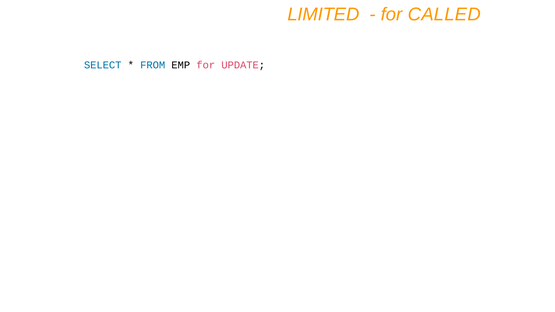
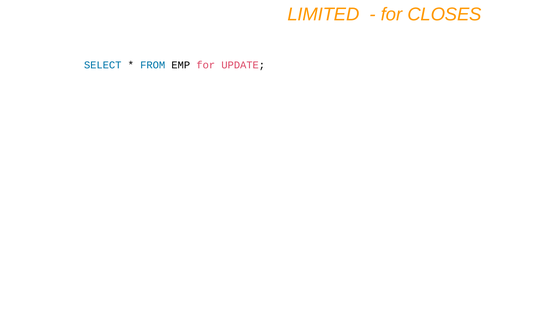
CALLED: CALLED -> CLOSES
